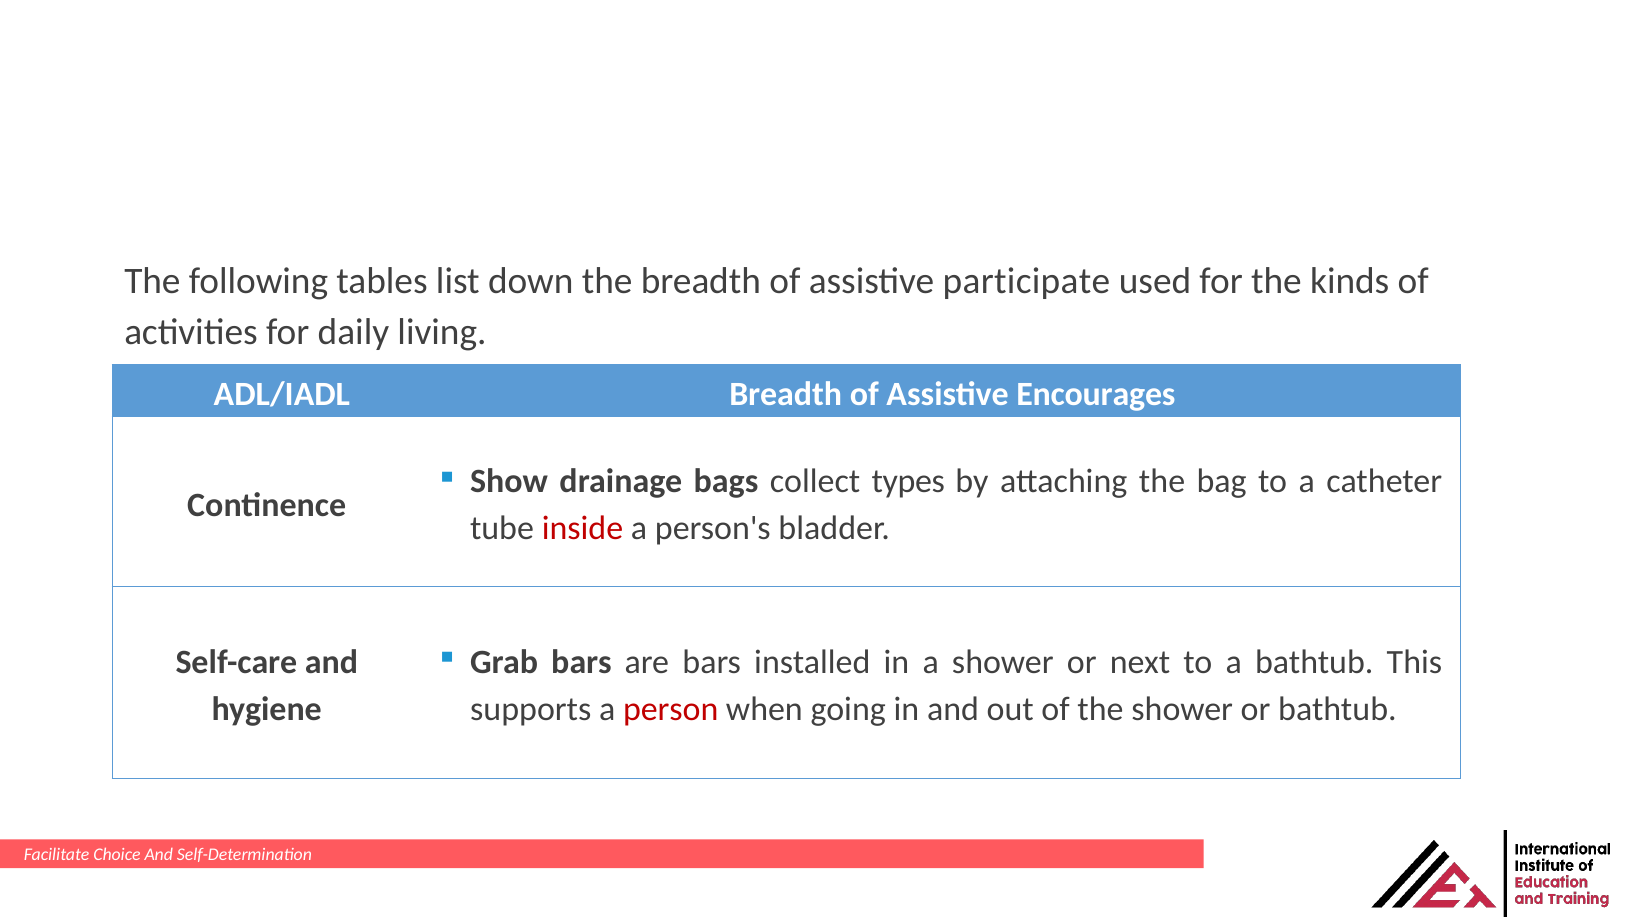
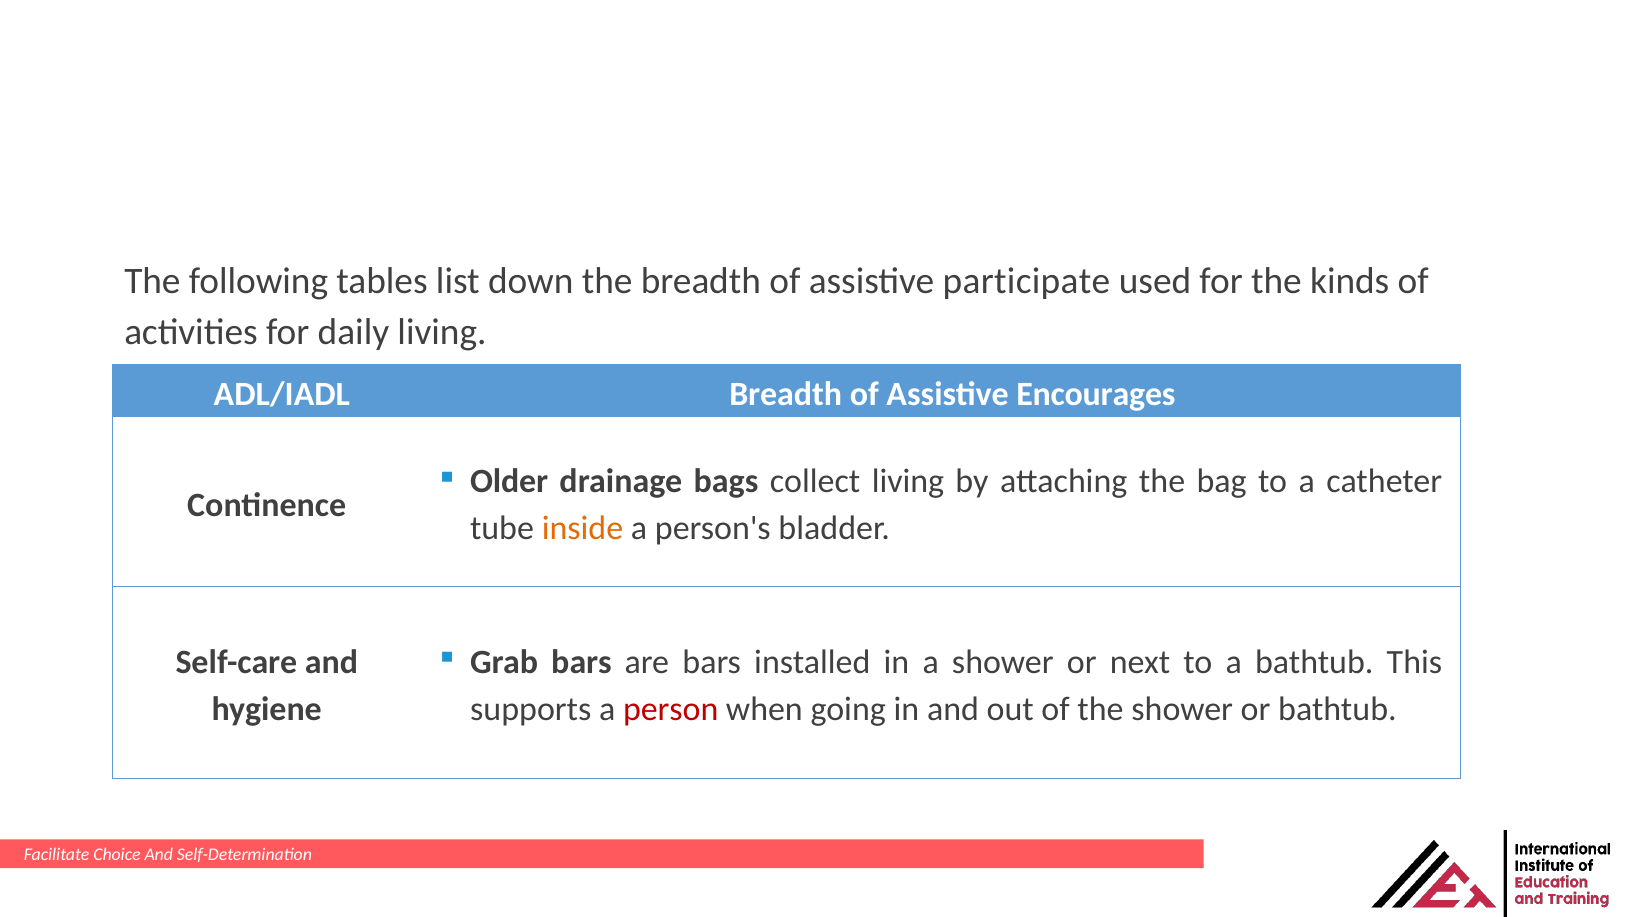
Show: Show -> Older
collect types: types -> living
inside colour: red -> orange
